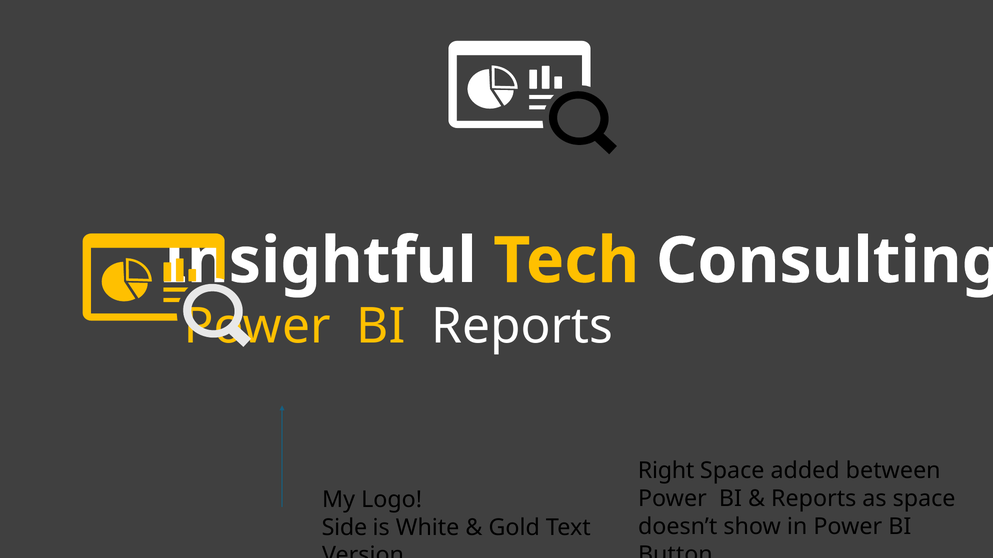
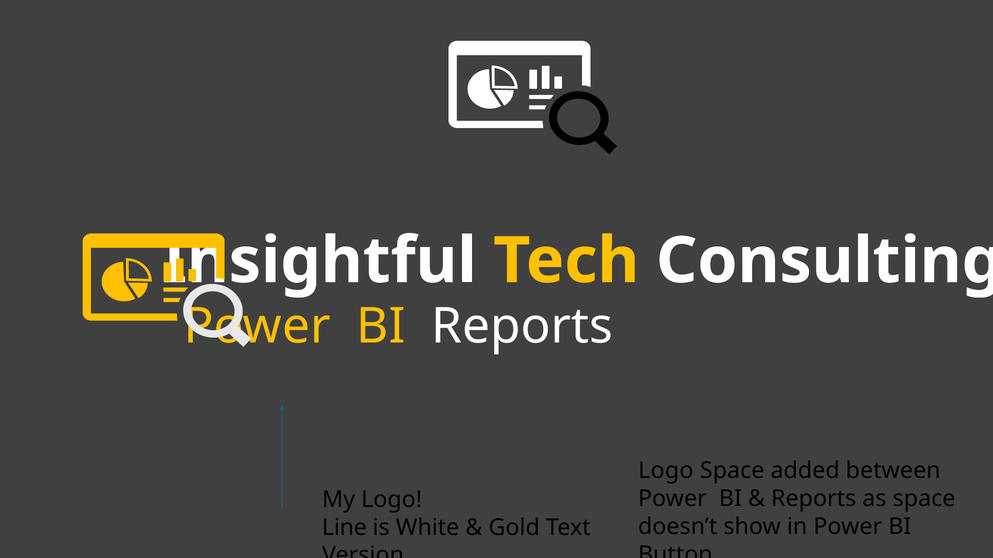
Right at (666, 471): Right -> Logo
Side: Side -> Line
